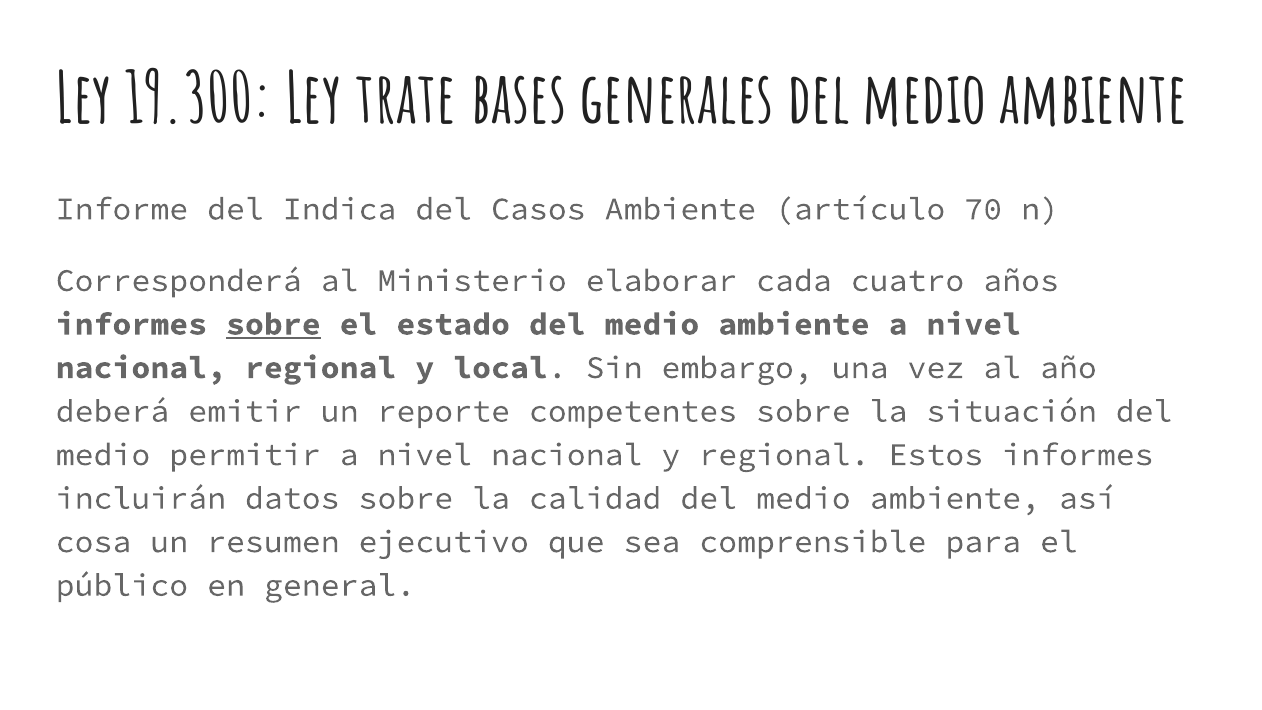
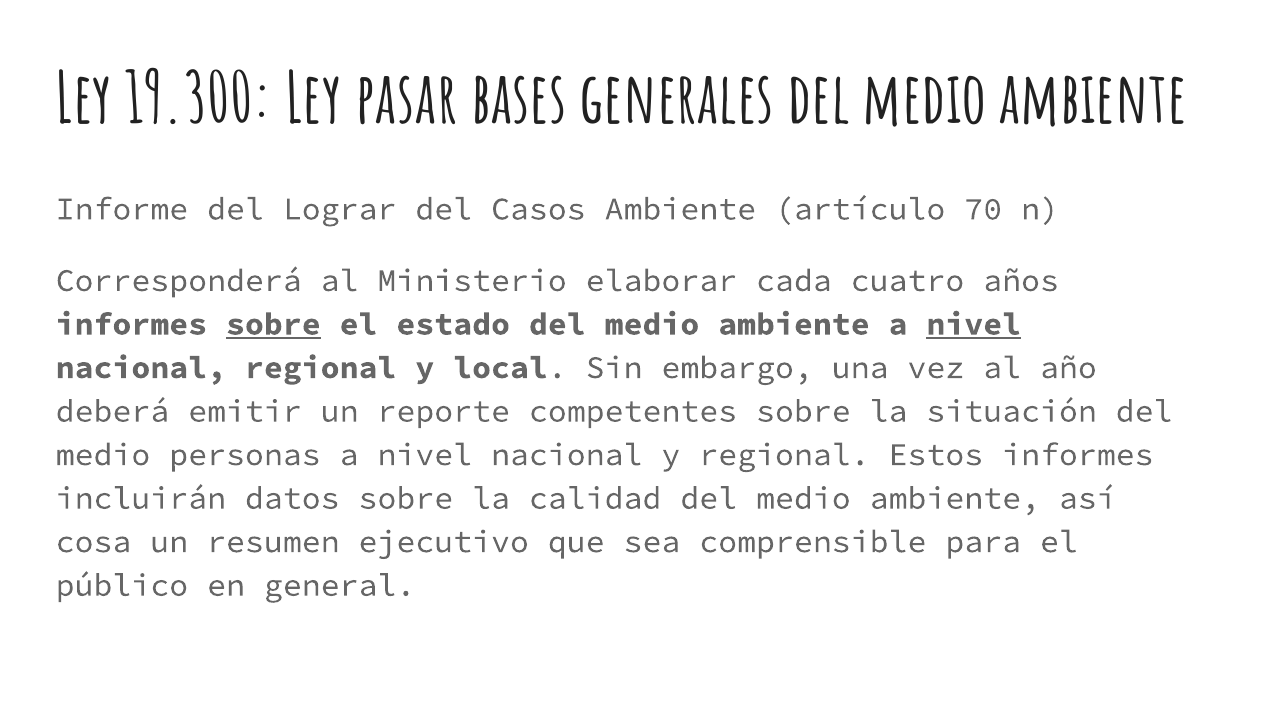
trate: trate -> pasar
Indica: Indica -> Lograr
nivel at (974, 324) underline: none -> present
permitir: permitir -> personas
